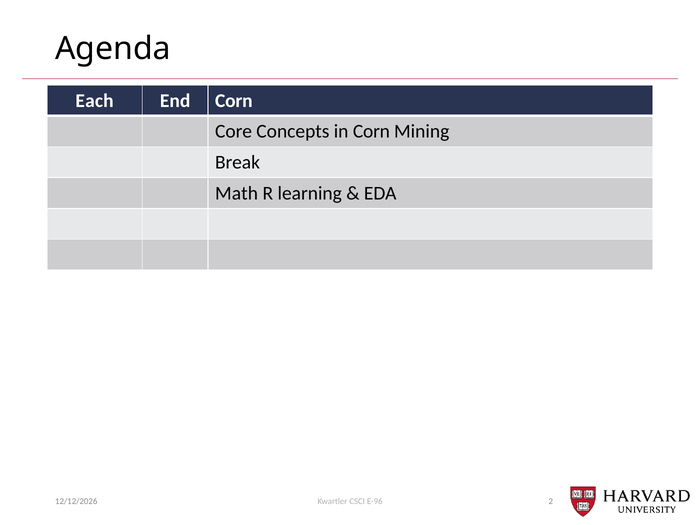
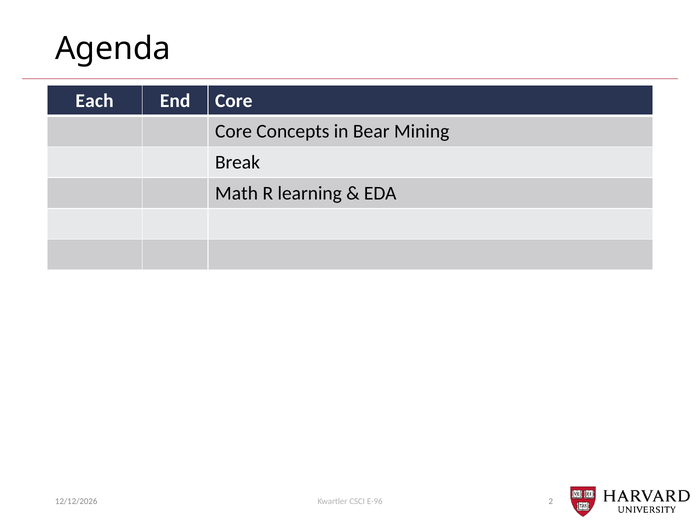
End Corn: Corn -> Core
in Corn: Corn -> Bear
